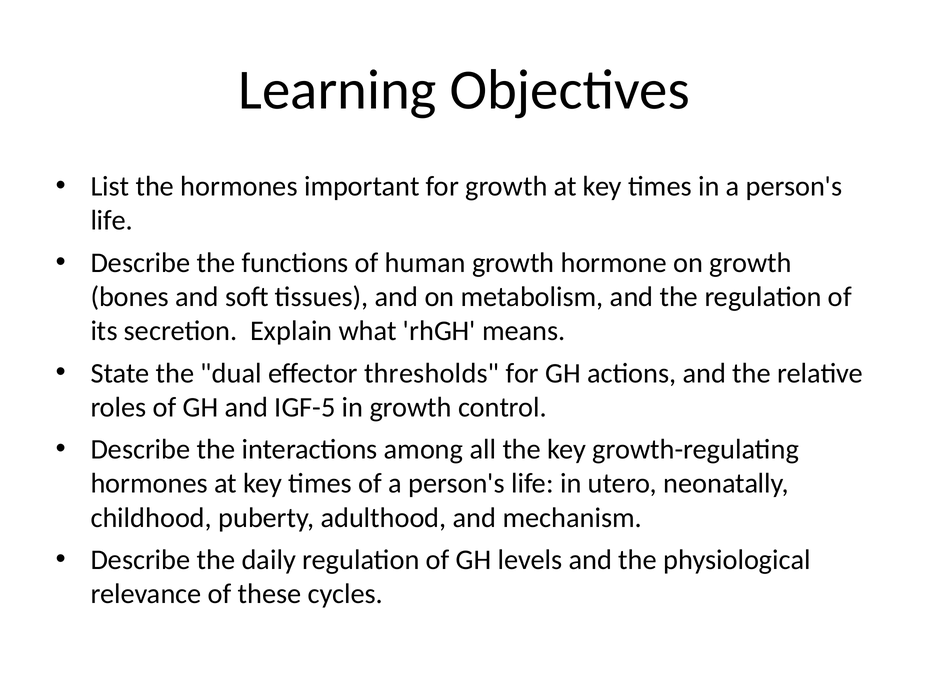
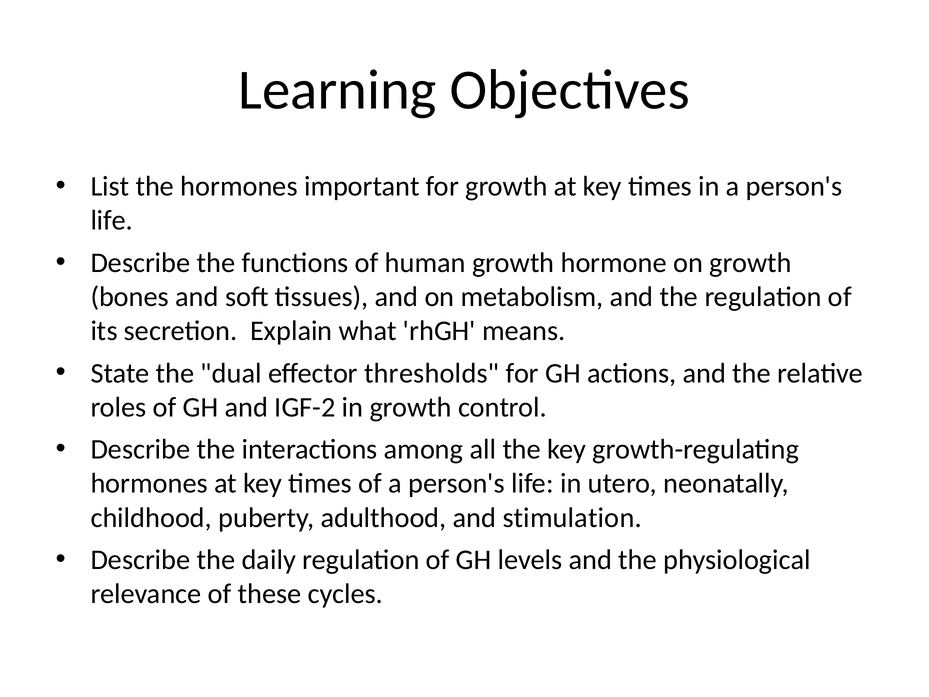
IGF-5: IGF-5 -> IGF-2
mechanism: mechanism -> stimulation
